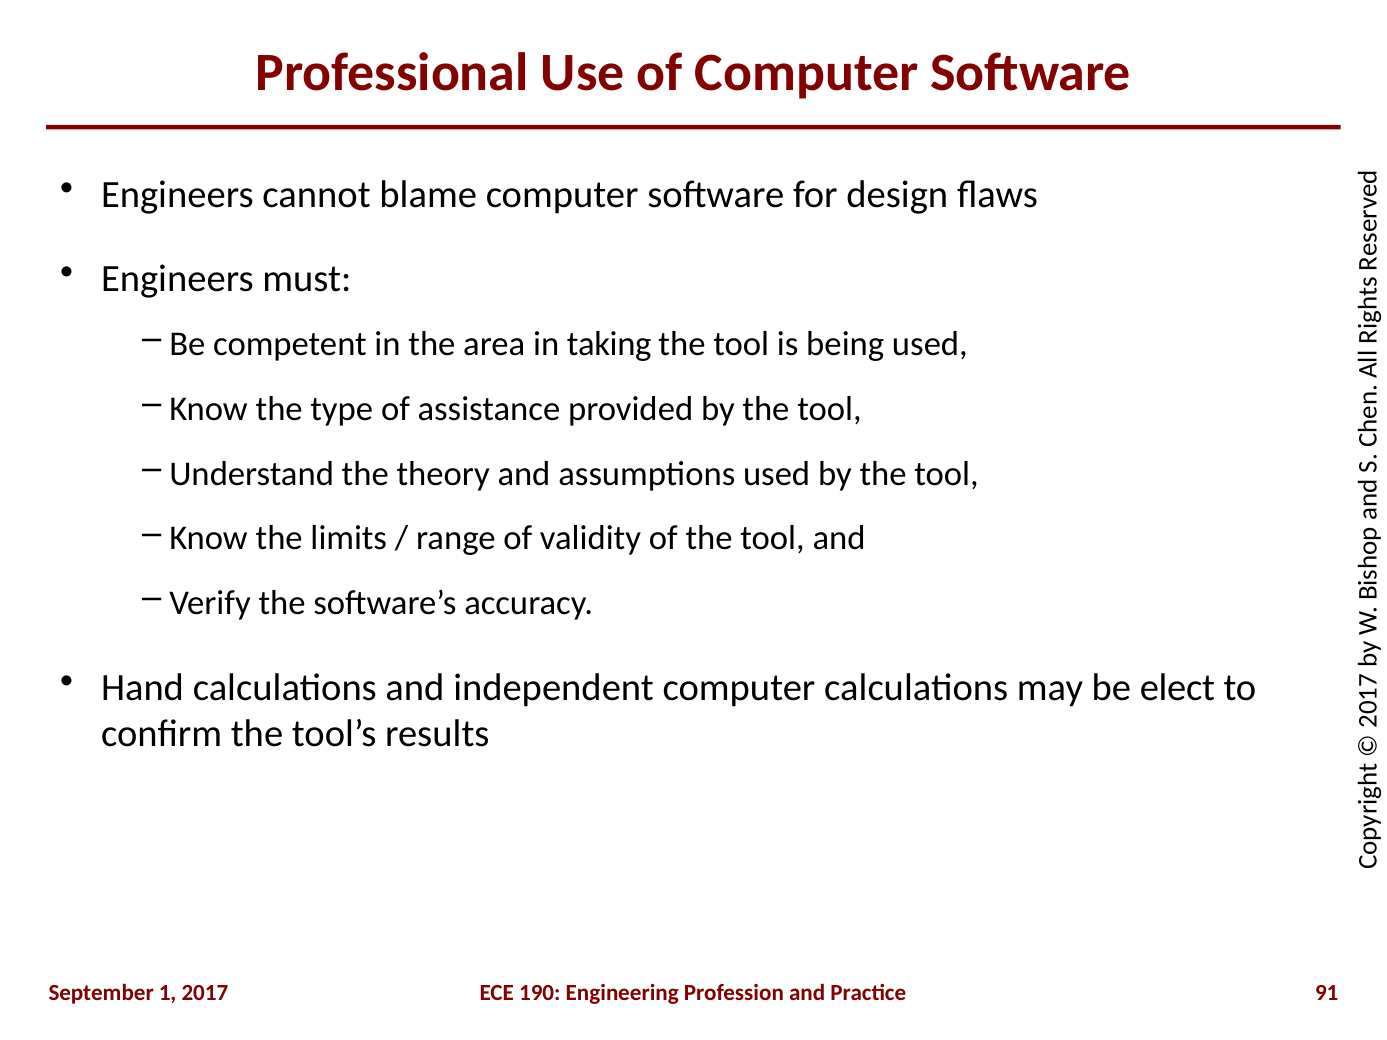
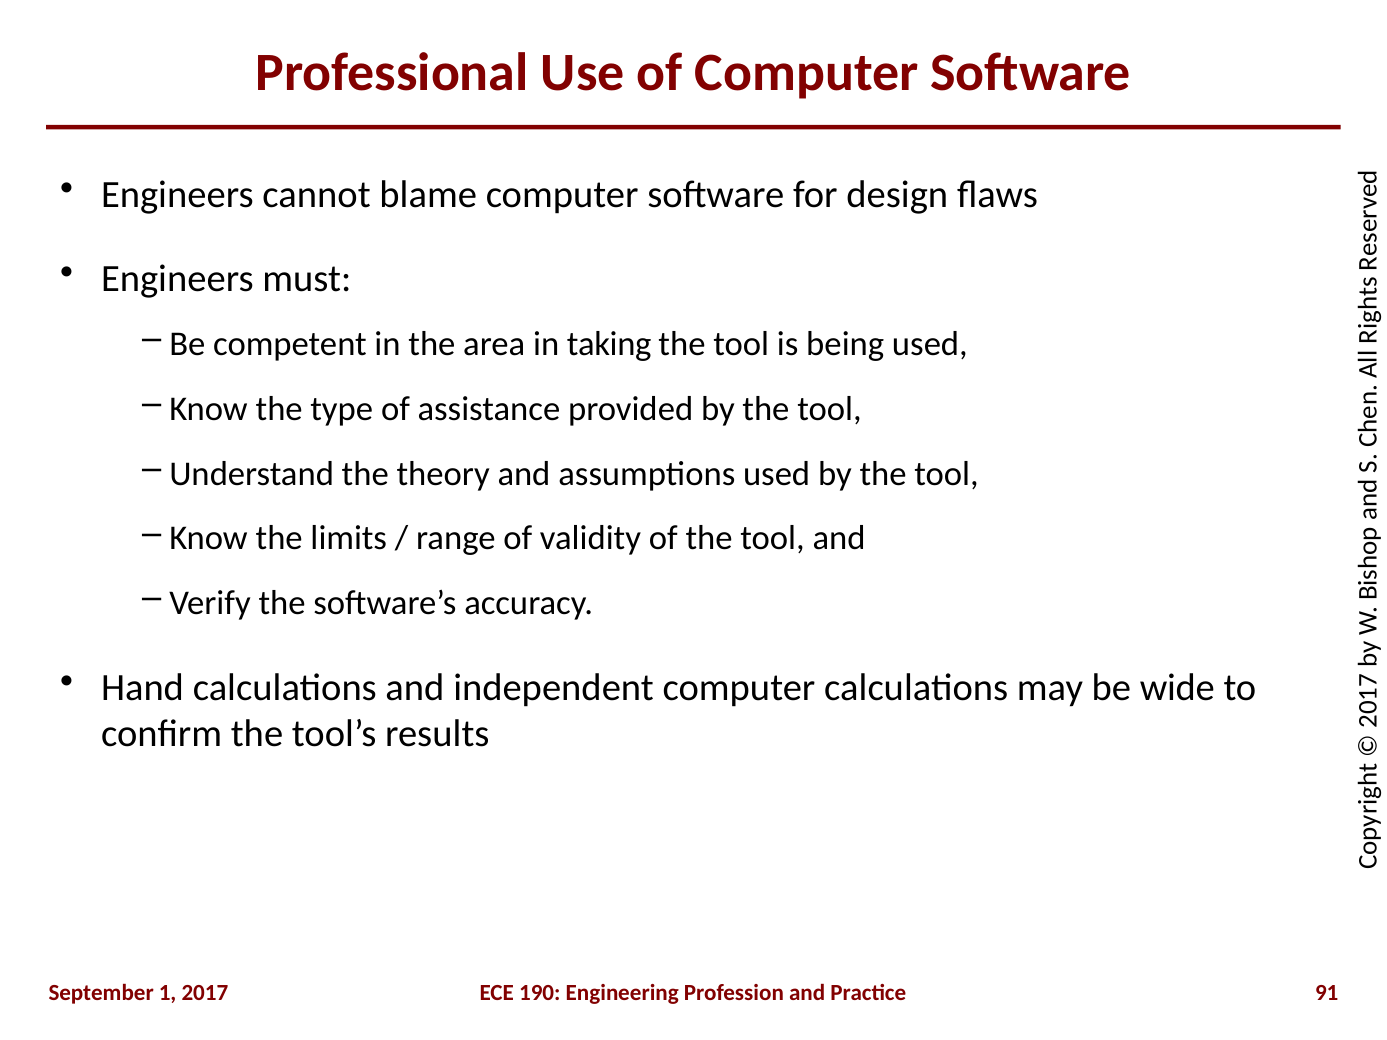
elect: elect -> wide
